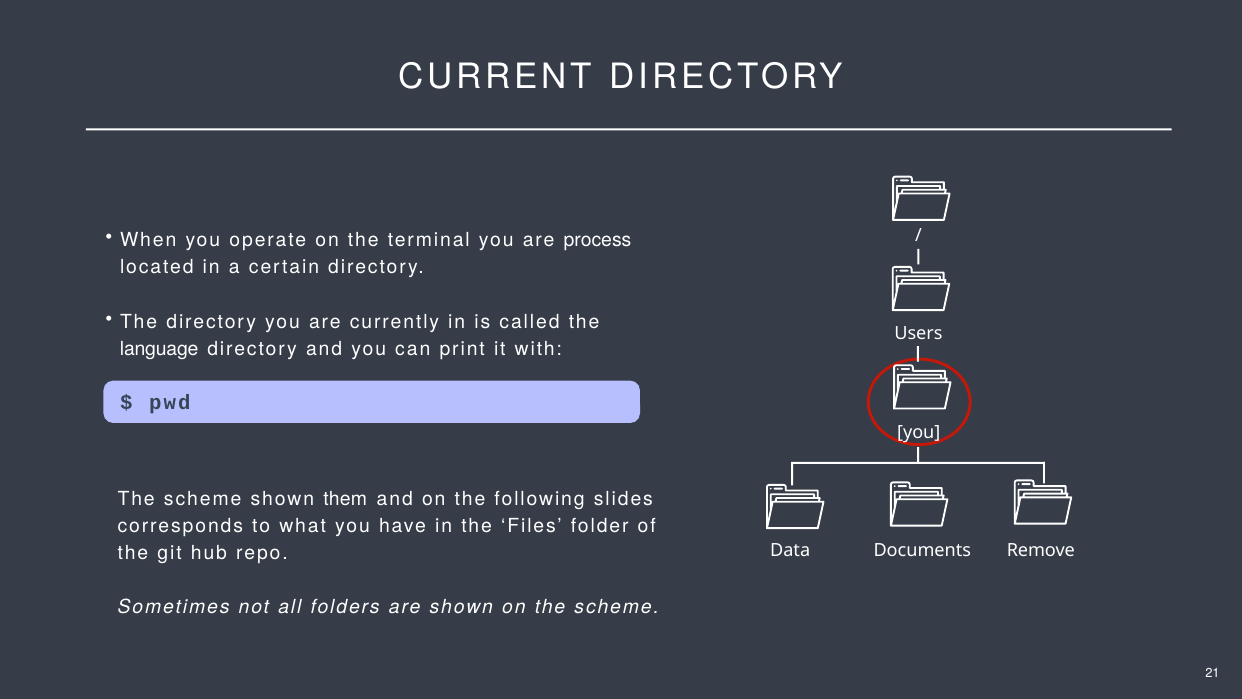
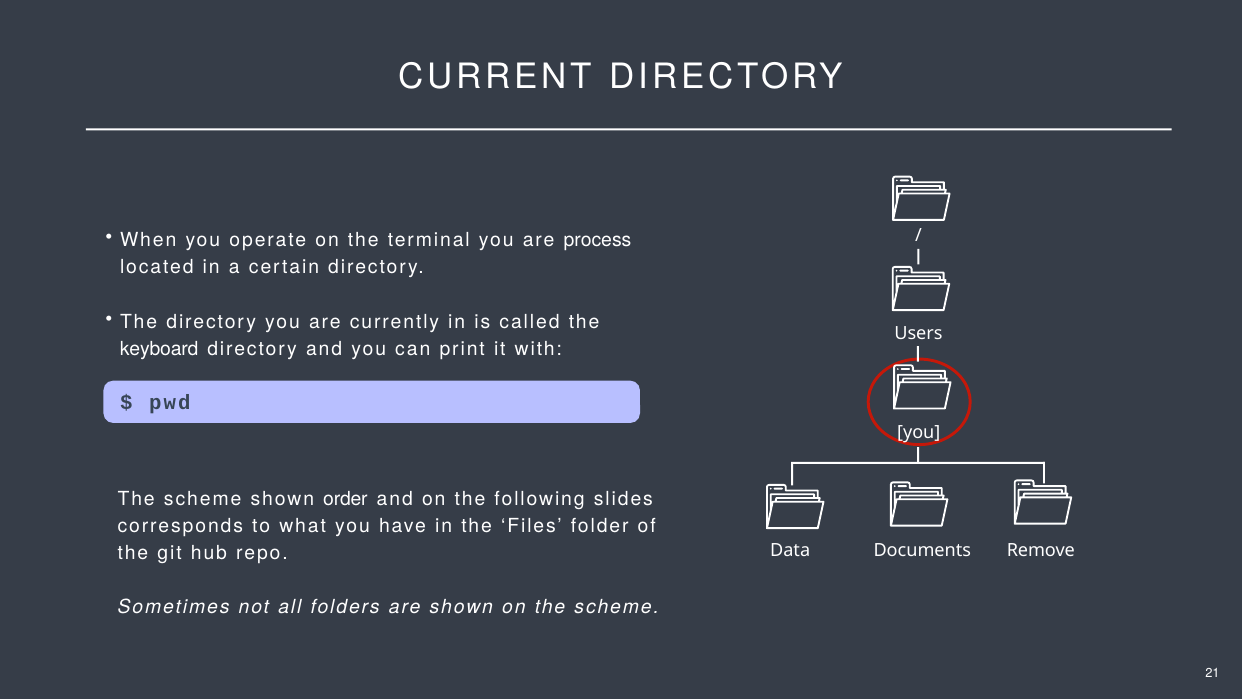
language: language -> keyboard
them: them -> order
